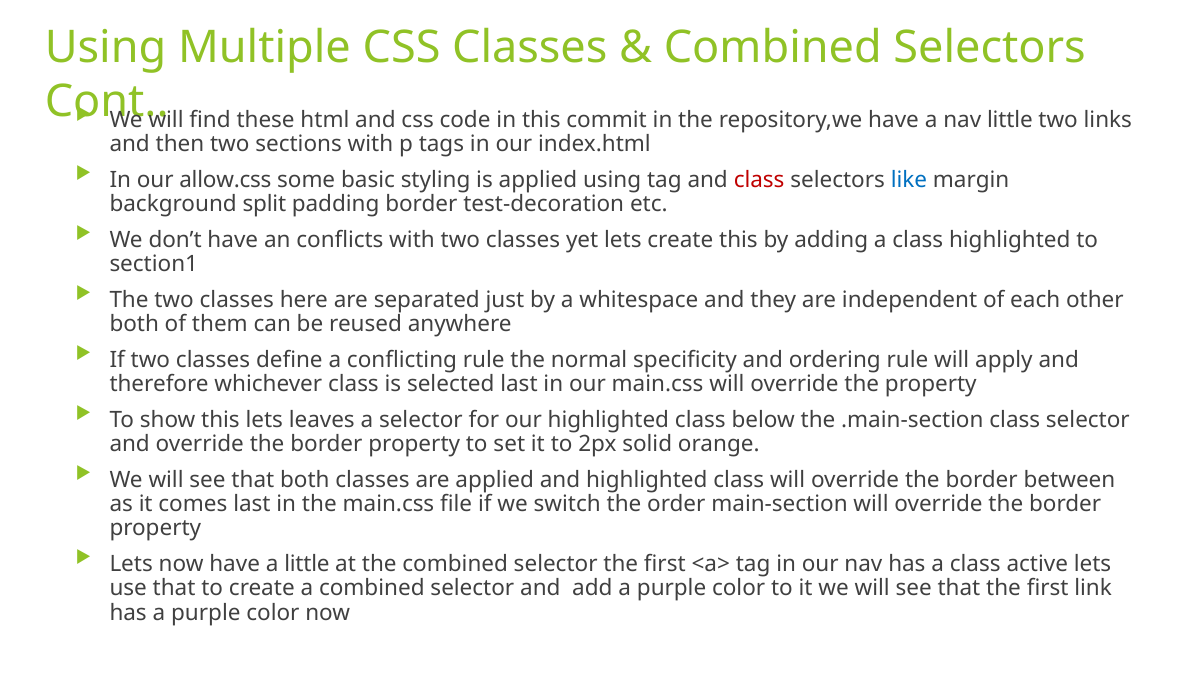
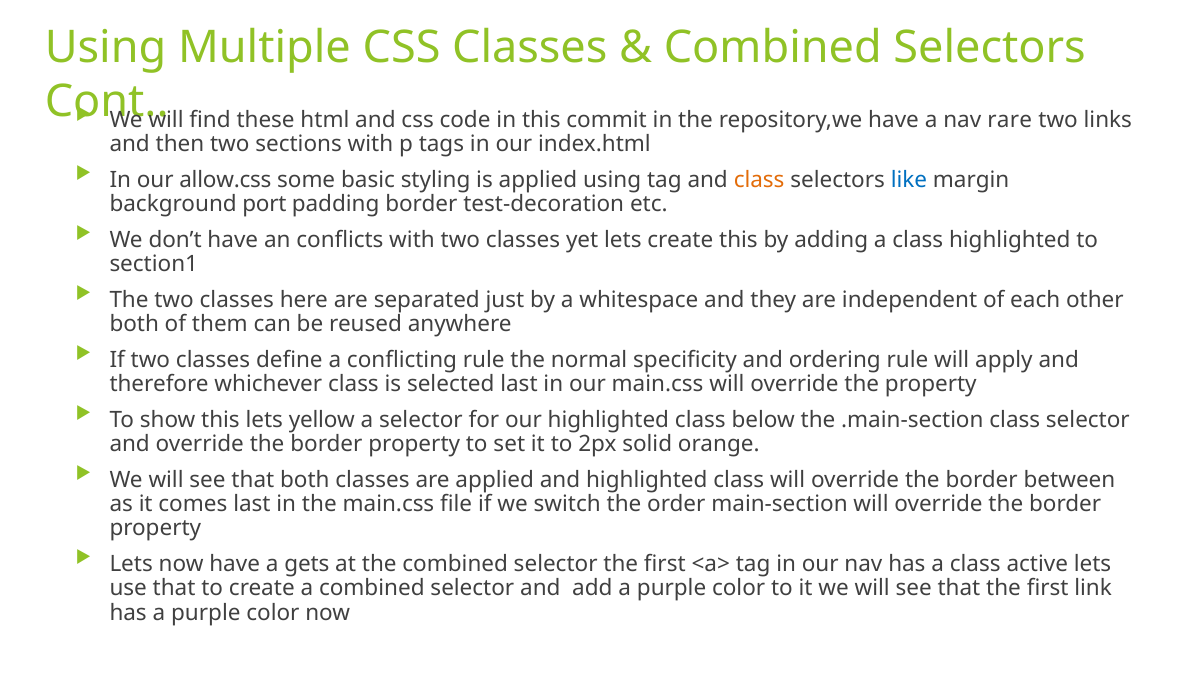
nav little: little -> rare
class at (759, 180) colour: red -> orange
split: split -> port
leaves: leaves -> yellow
a little: little -> gets
